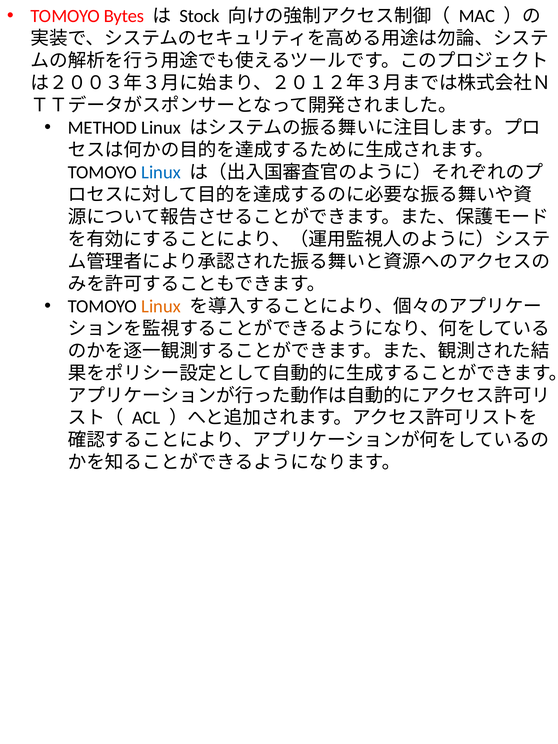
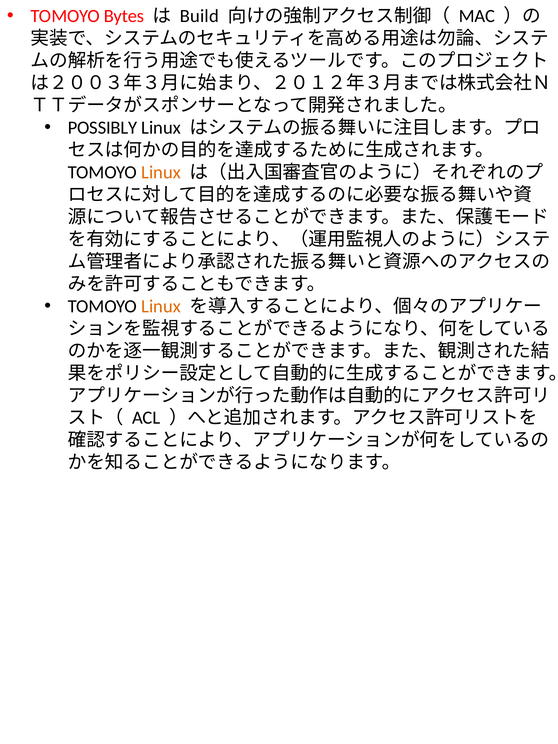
Stock: Stock -> Build
METHOD: METHOD -> POSSIBLY
Linux at (161, 172) colour: blue -> orange
